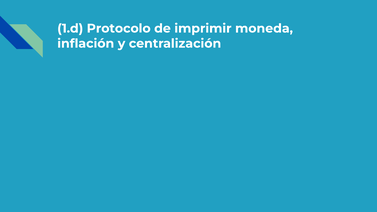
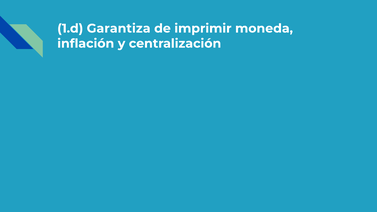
Protocolo: Protocolo -> Garantiza
